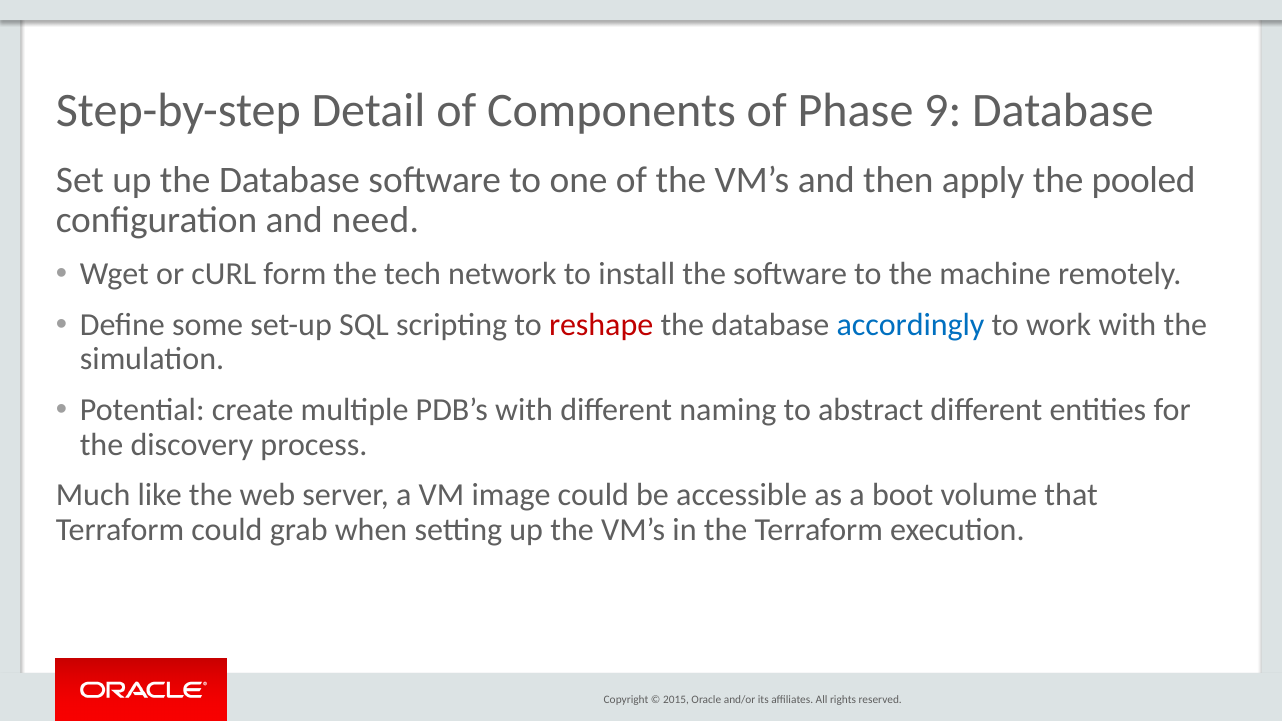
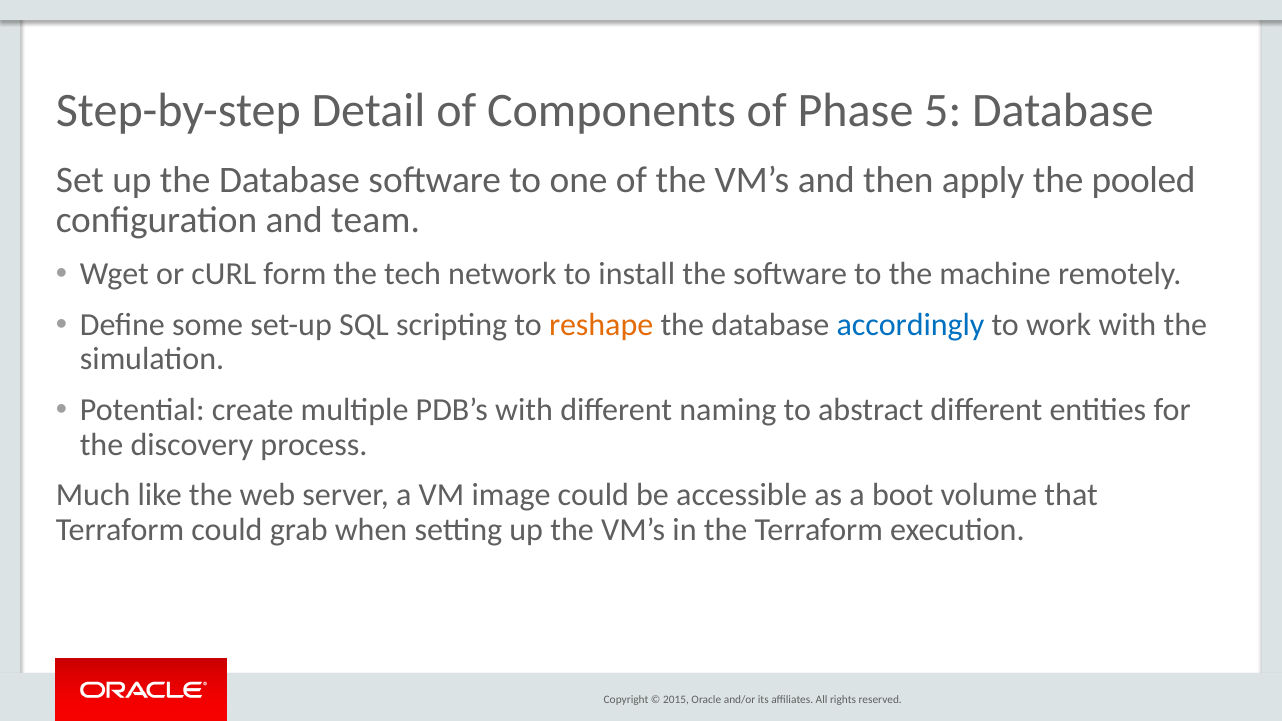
9: 9 -> 5
need: need -> team
reshape colour: red -> orange
